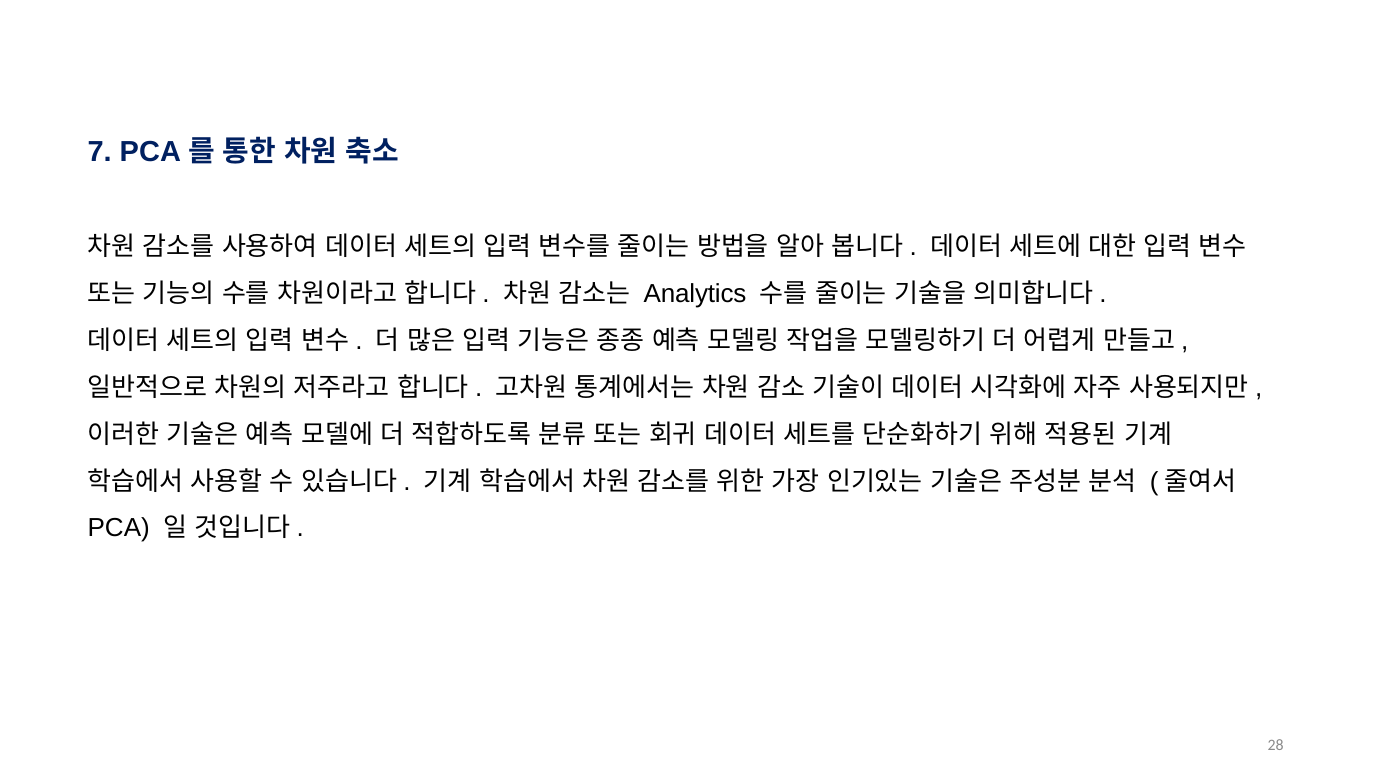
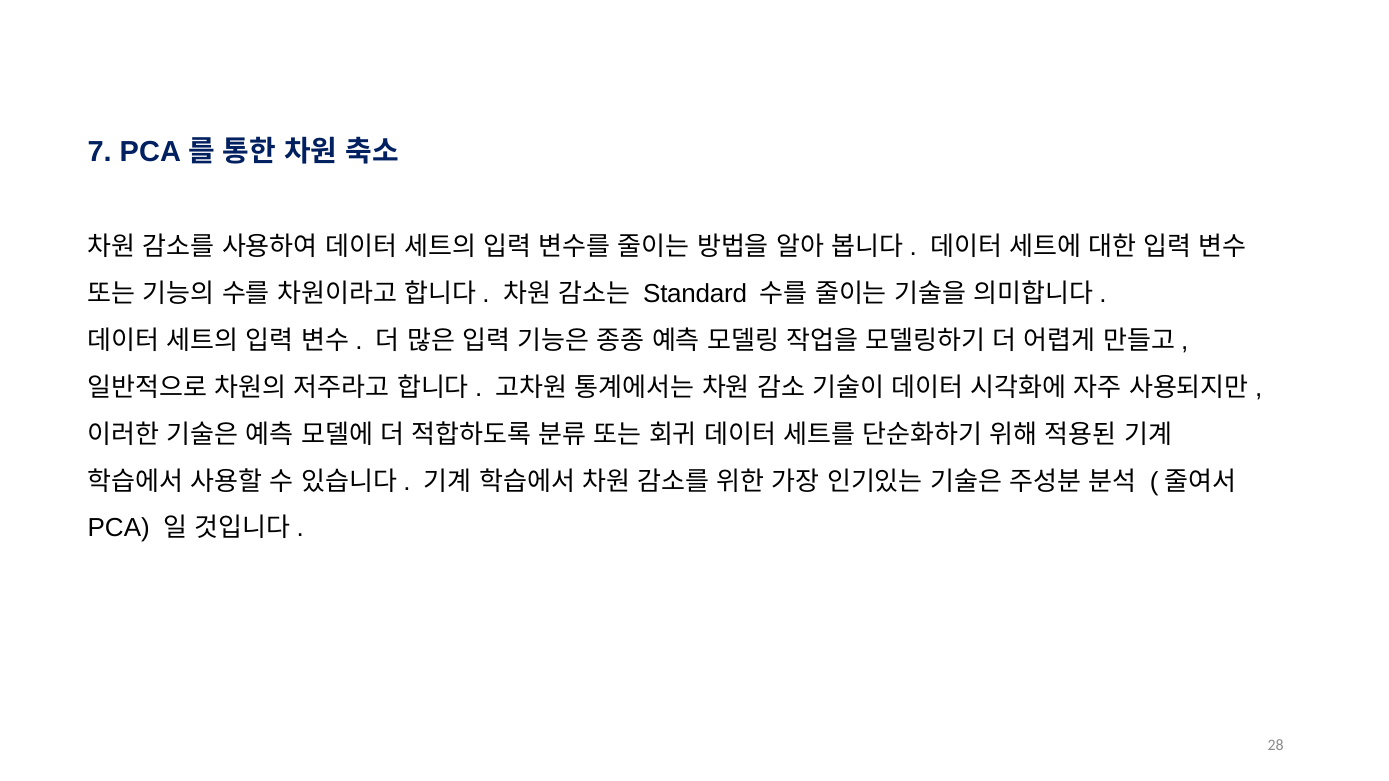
Analytics: Analytics -> Standard
